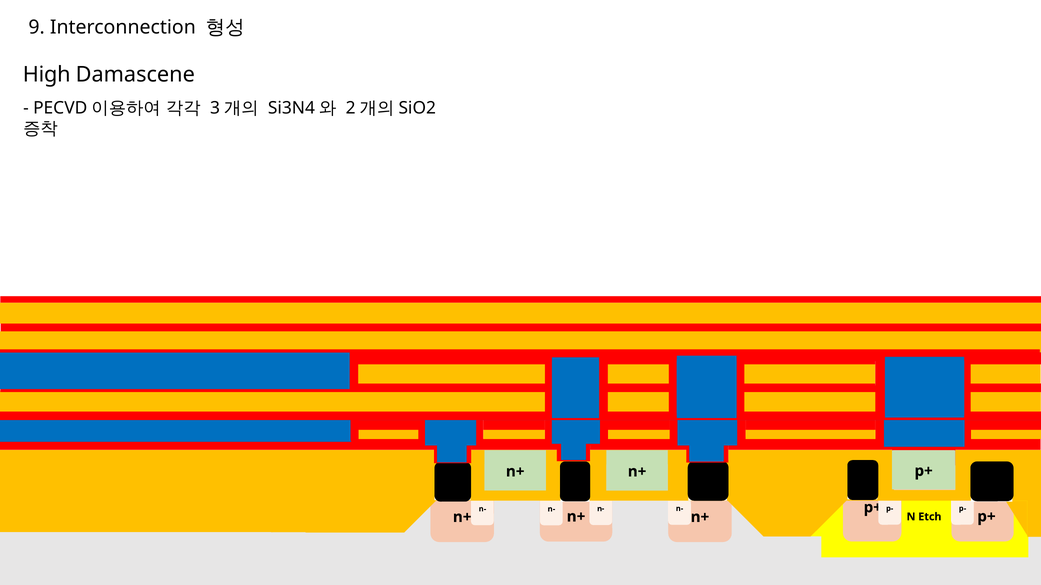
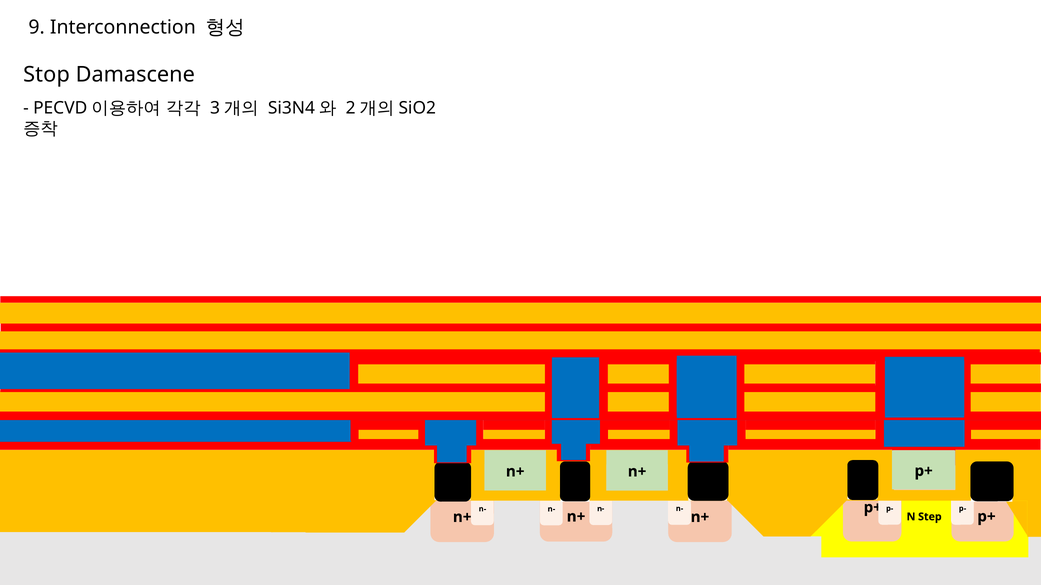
High: High -> Stop
Etch: Etch -> Step
